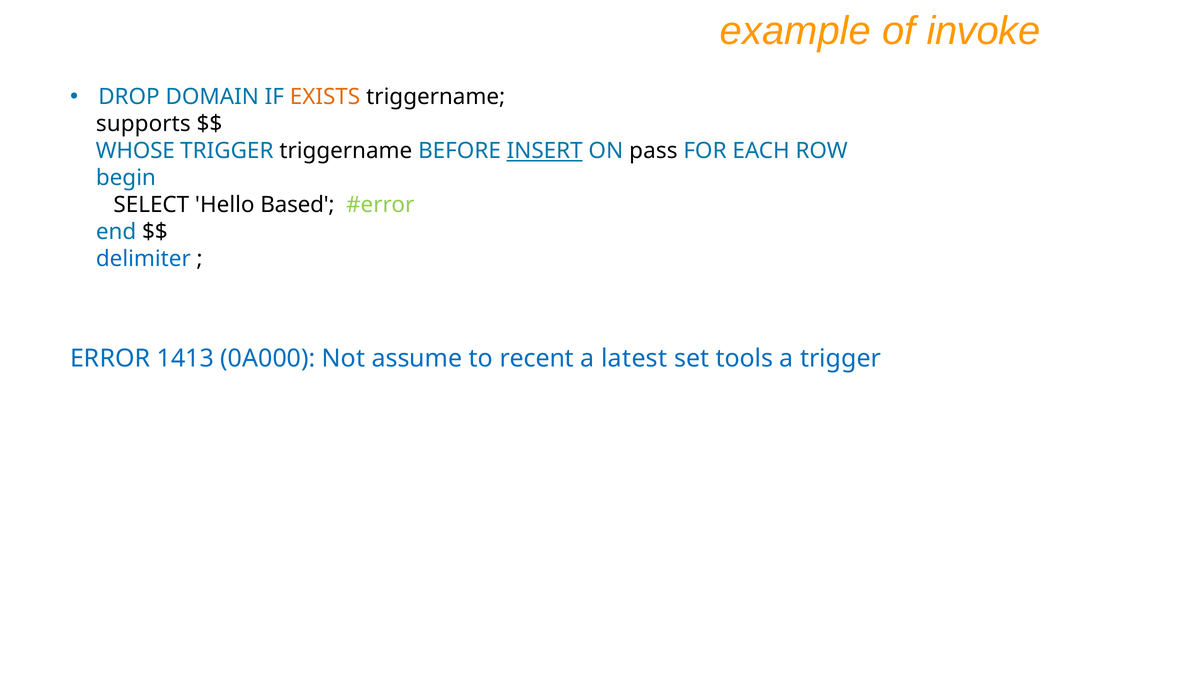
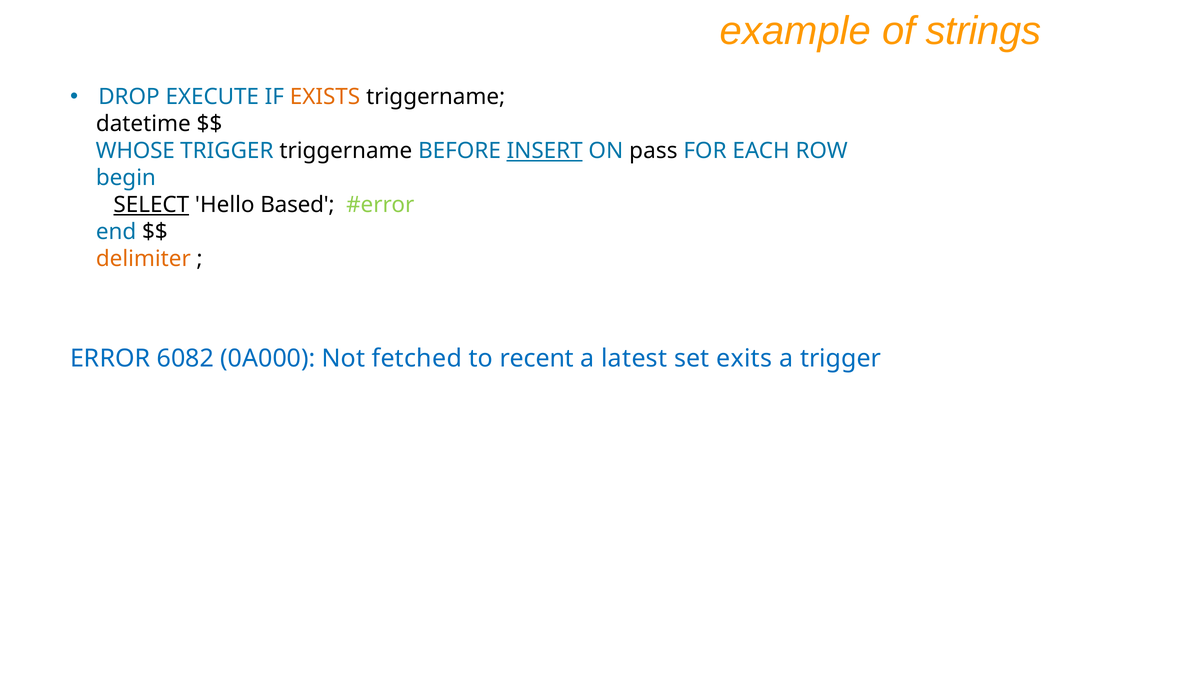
invoke: invoke -> strings
DOMAIN: DOMAIN -> EXECUTE
supports: supports -> datetime
SELECT underline: none -> present
delimiter colour: blue -> orange
1413: 1413 -> 6082
assume: assume -> fetched
tools: tools -> exits
